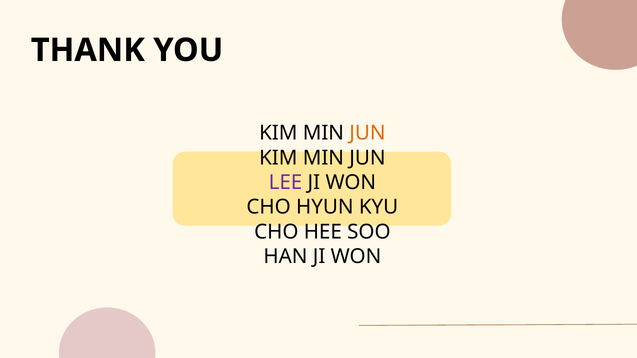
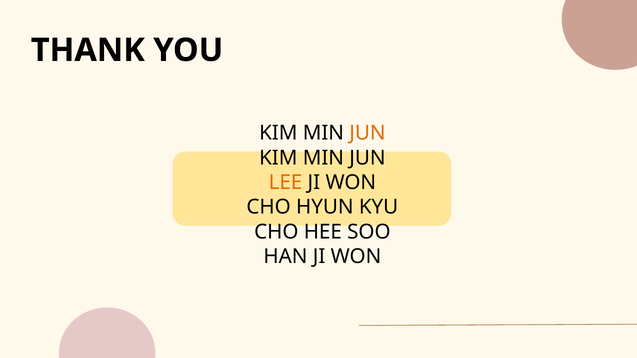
LEE colour: purple -> orange
